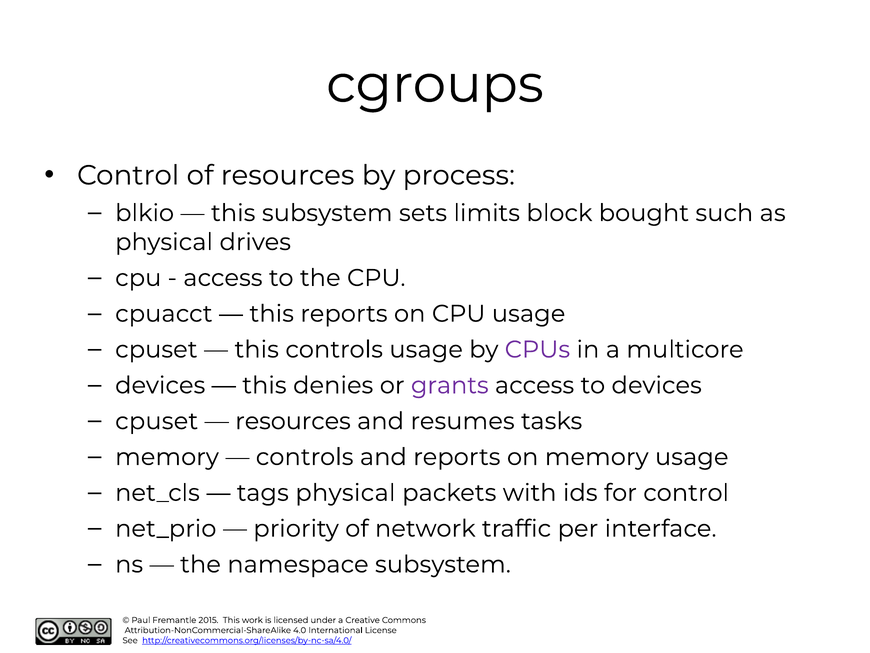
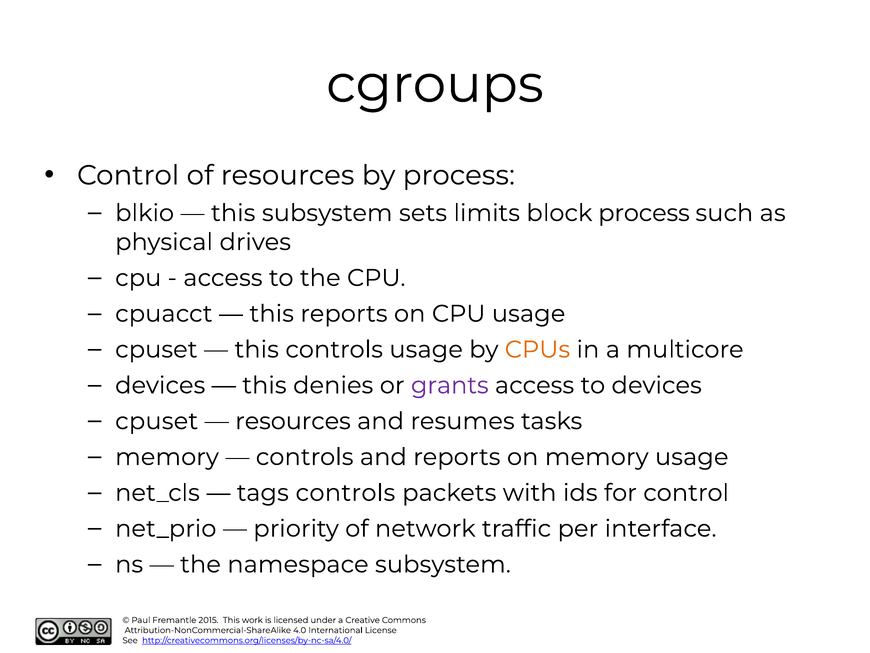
block bought: bought -> process
CPUs colour: purple -> orange
tags physical: physical -> controls
